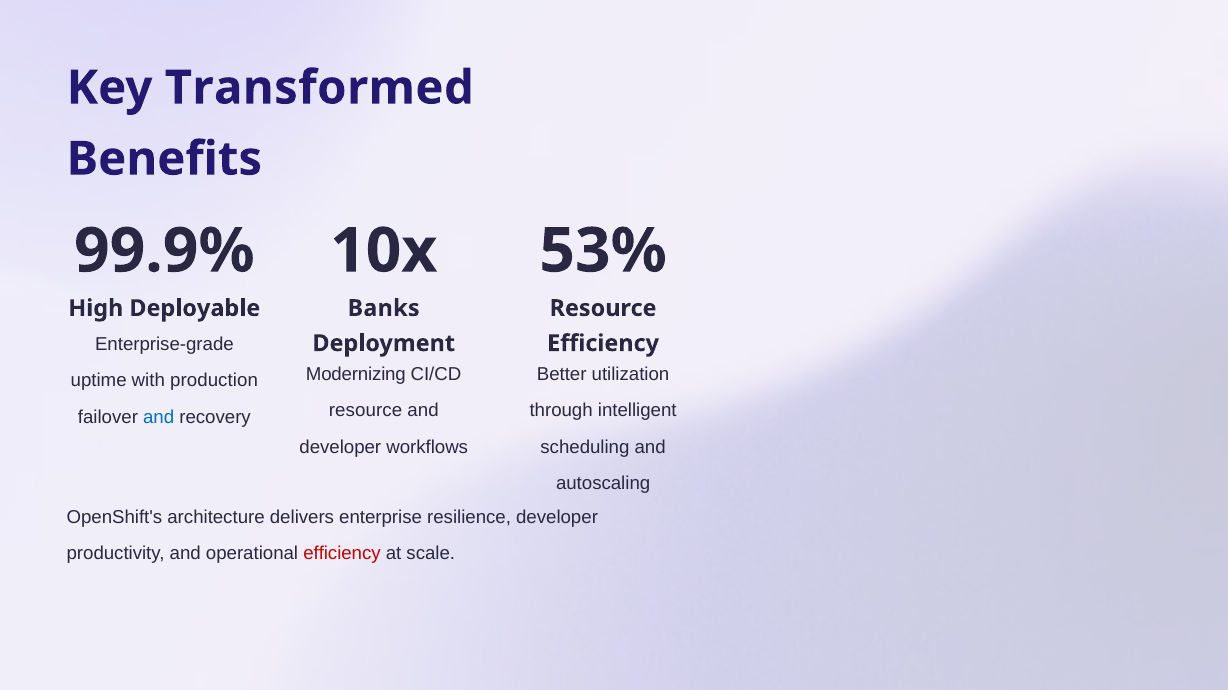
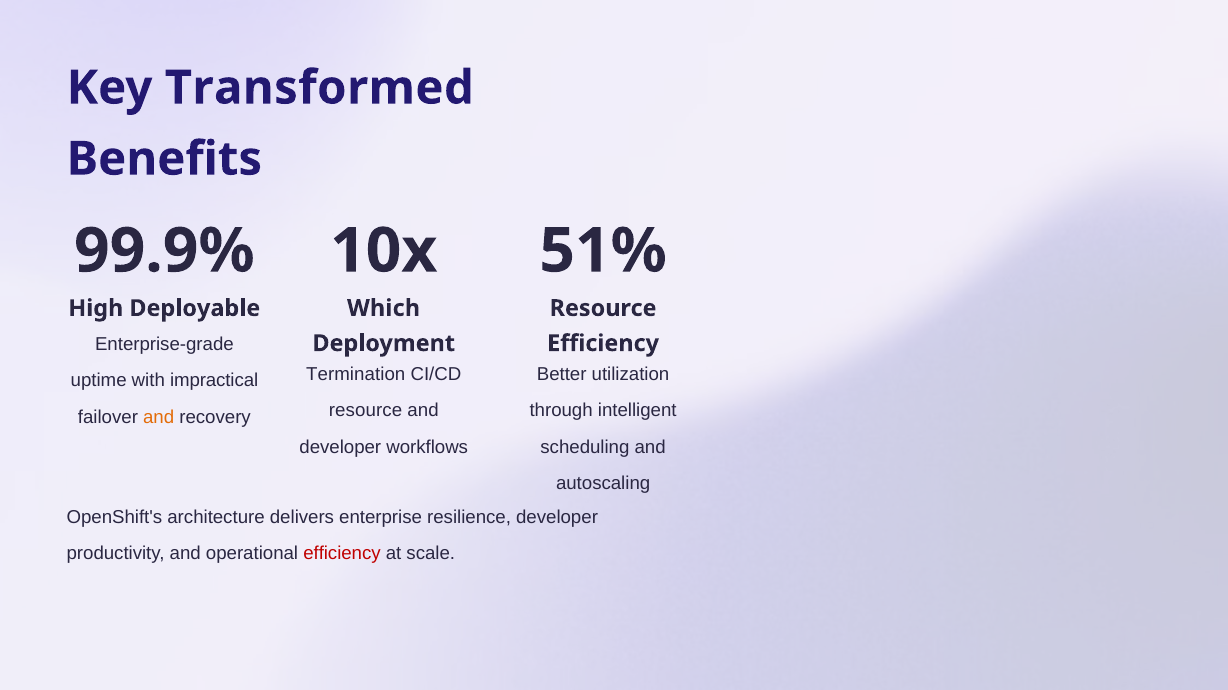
53%: 53% -> 51%
Banks: Banks -> Which
Modernizing: Modernizing -> Termination
production: production -> impractical
and at (159, 418) colour: blue -> orange
